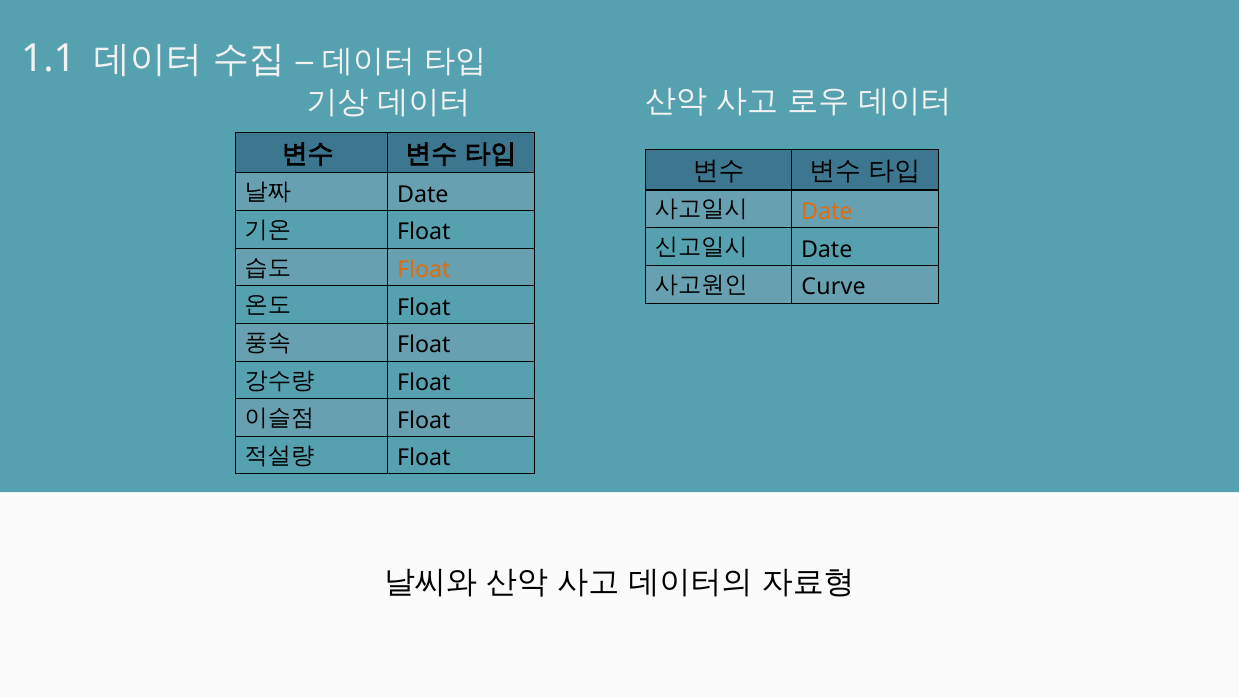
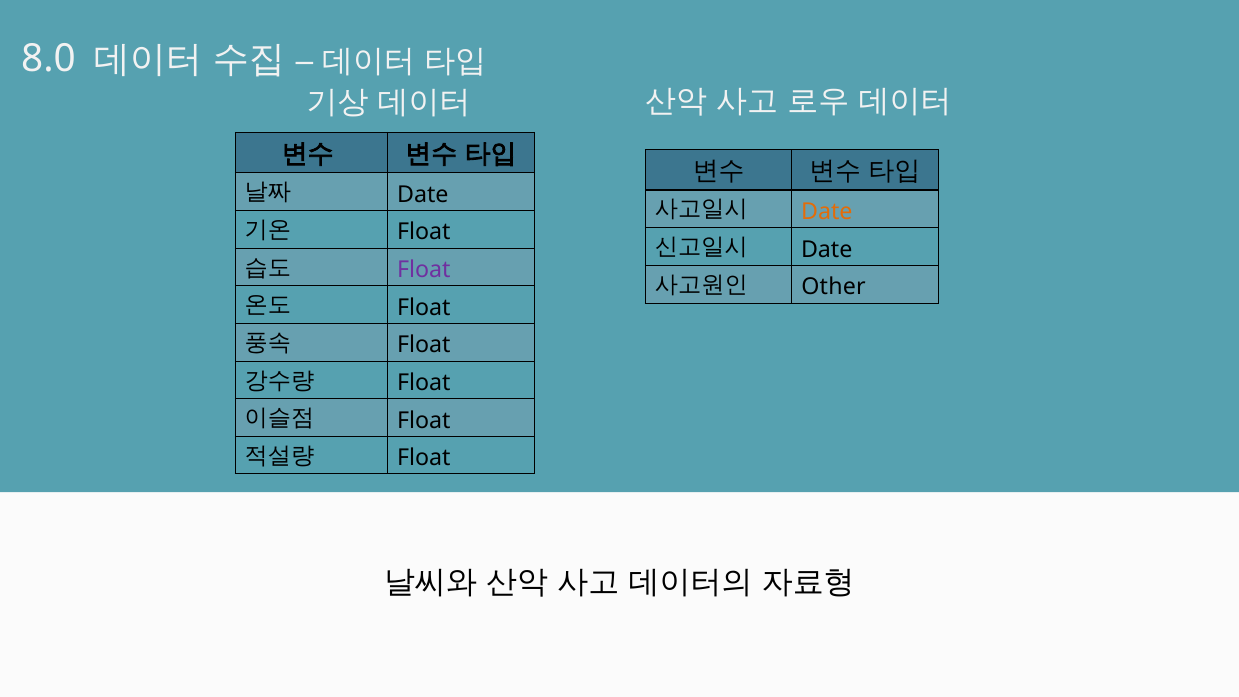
1.1: 1.1 -> 8.0
Float at (424, 270) colour: orange -> purple
Curve: Curve -> Other
